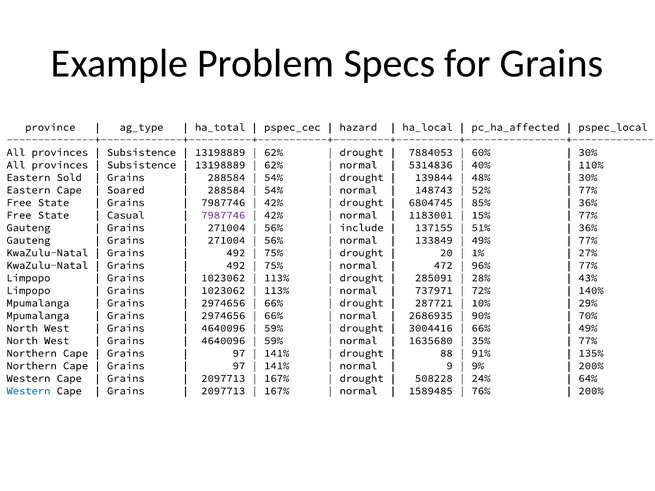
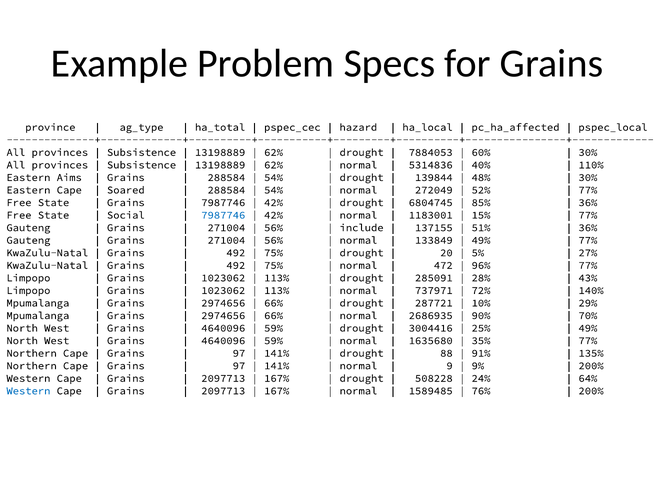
Sold: Sold -> Aims
148743: 148743 -> 272049
Casual: Casual -> Social
7987746 at (223, 215) colour: purple -> blue
1%: 1% -> 5%
66% at (481, 328): 66% -> 25%
